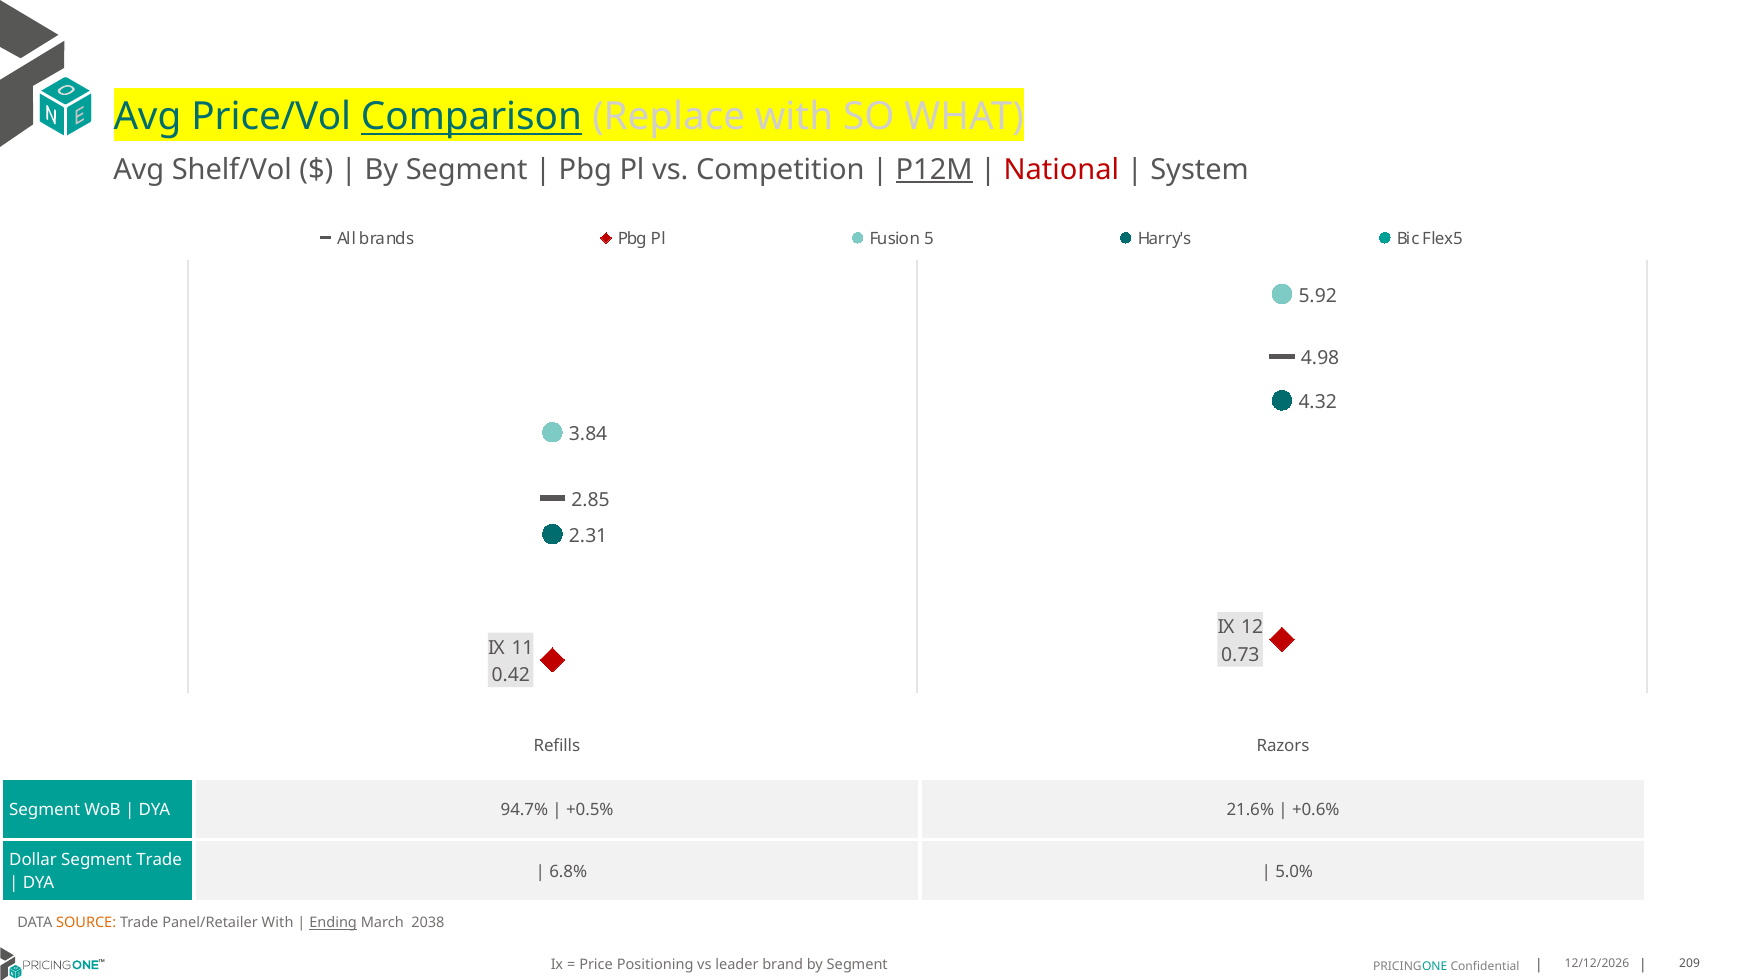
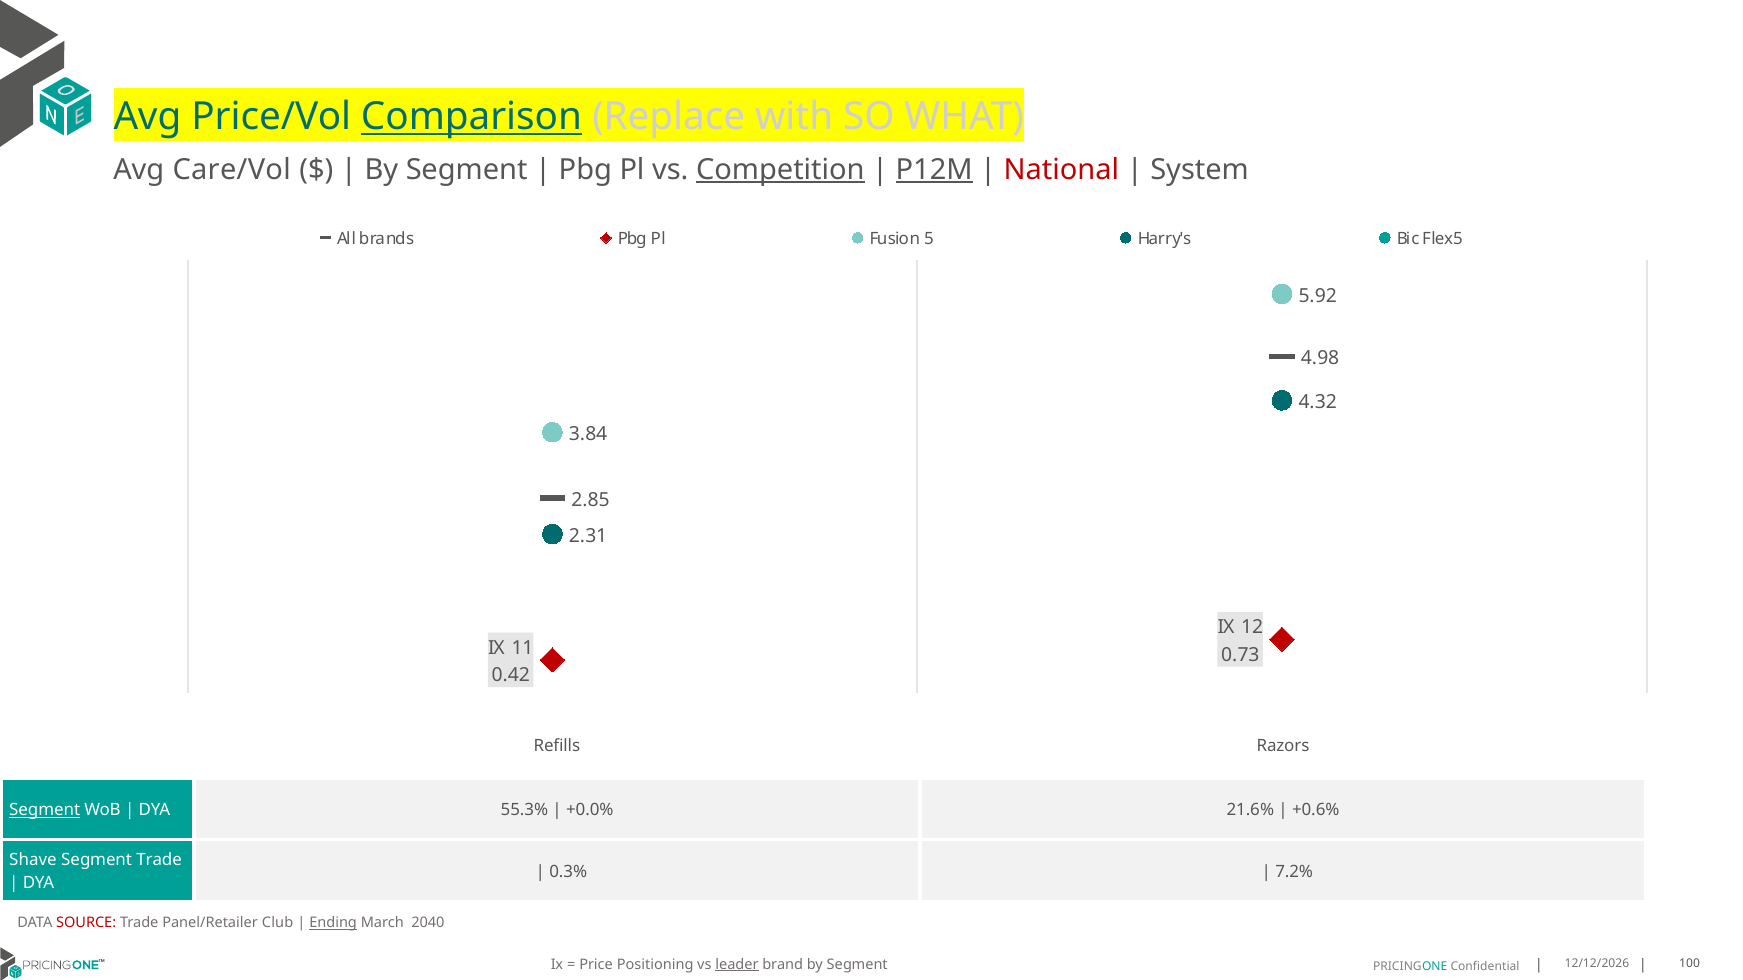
Shelf/Vol: Shelf/Vol -> Care/Vol
Competition underline: none -> present
Segment at (45, 810) underline: none -> present
94.7%: 94.7% -> 55.3%
+0.5%: +0.5% -> +0.0%
Dollar: Dollar -> Shave
6.8%: 6.8% -> 0.3%
5.0%: 5.0% -> 7.2%
SOURCE colour: orange -> red
Panel/Retailer With: With -> Club
2038: 2038 -> 2040
leader underline: none -> present
209: 209 -> 100
